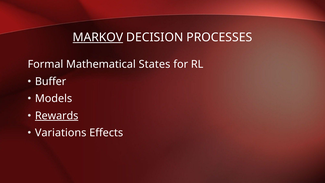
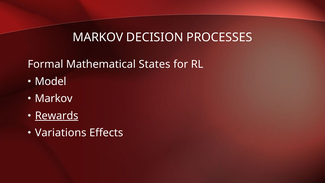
MARKOV at (98, 37) underline: present -> none
Buffer: Buffer -> Model
Models at (54, 99): Models -> Markov
